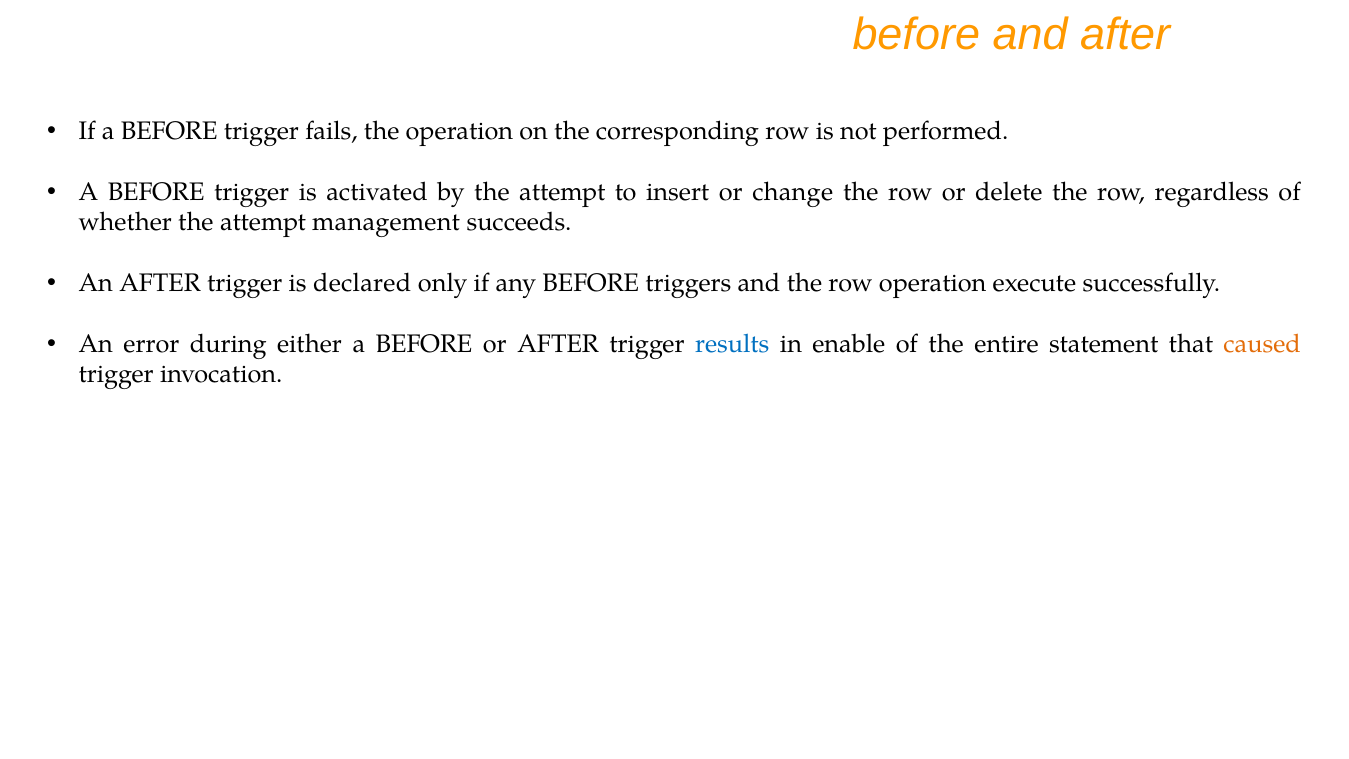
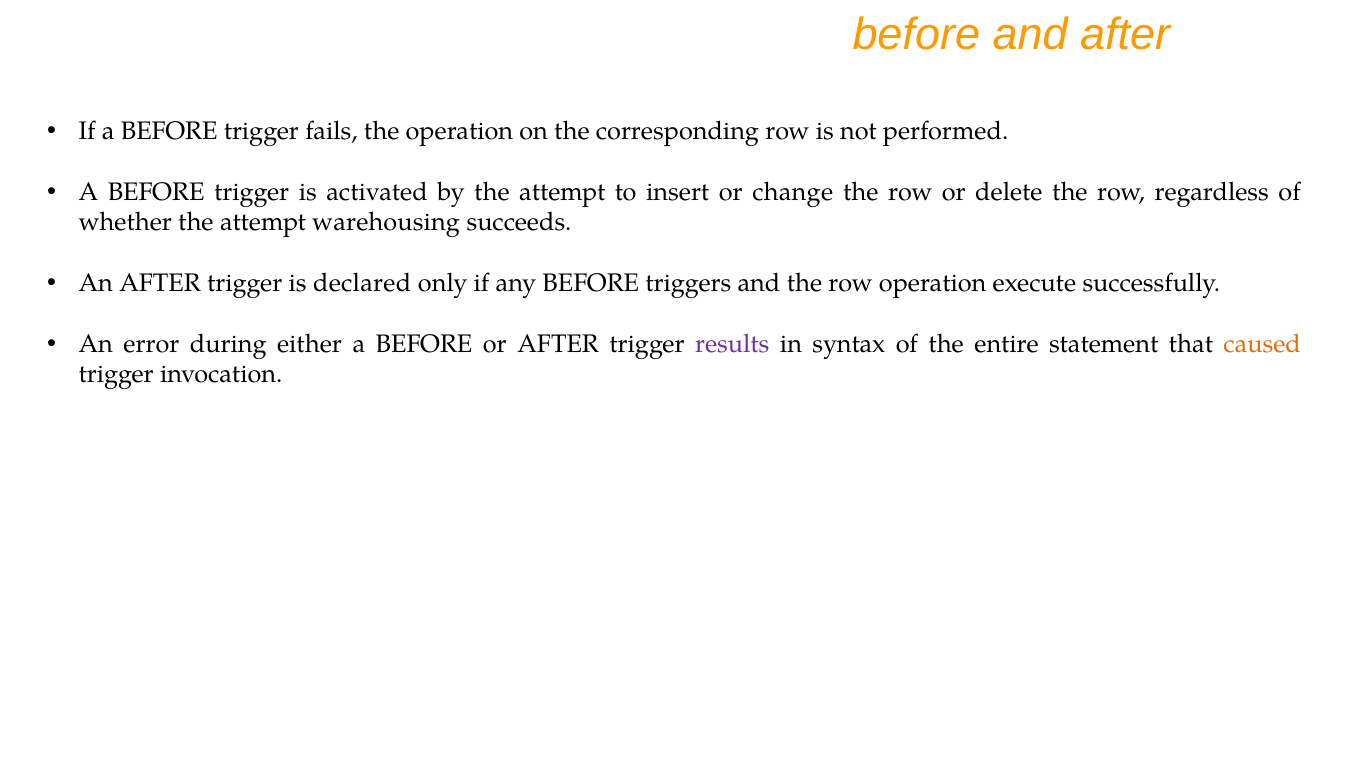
management: management -> warehousing
results colour: blue -> purple
enable: enable -> syntax
